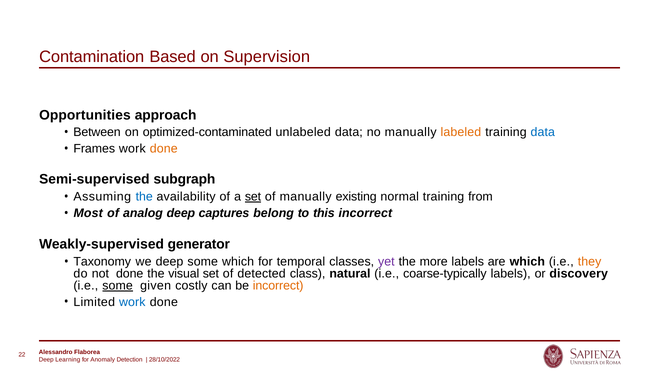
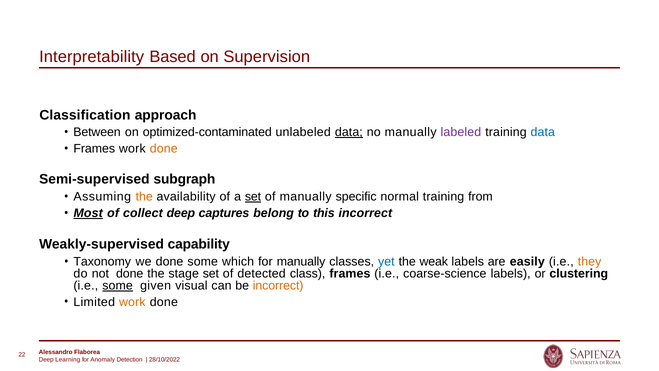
Contamination: Contamination -> Interpretability
Opportunities: Opportunities -> Classification
data at (349, 132) underline: none -> present
labeled colour: orange -> purple
the at (144, 197) colour: blue -> orange
existing: existing -> specific
Most underline: none -> present
analog: analog -> collect
generator: generator -> capability
we deep: deep -> done
for temporal: temporal -> manually
yet colour: purple -> blue
more: more -> weak
are which: which -> easily
visual: visual -> stage
class natural: natural -> frames
coarse-typically: coarse-typically -> coarse-science
discovery: discovery -> clustering
costly: costly -> visual
work at (132, 302) colour: blue -> orange
